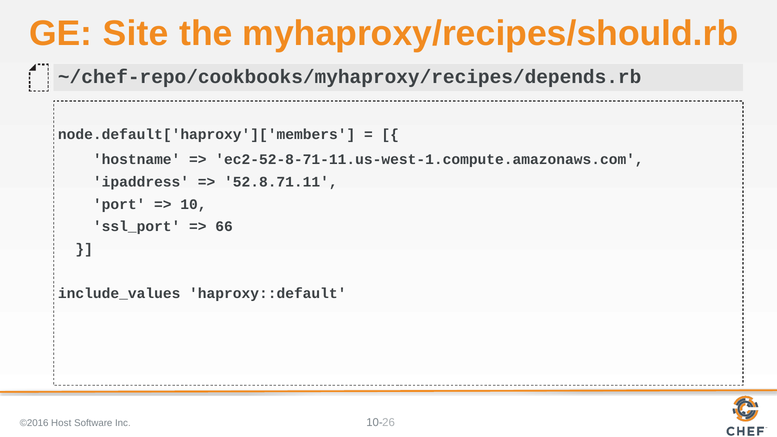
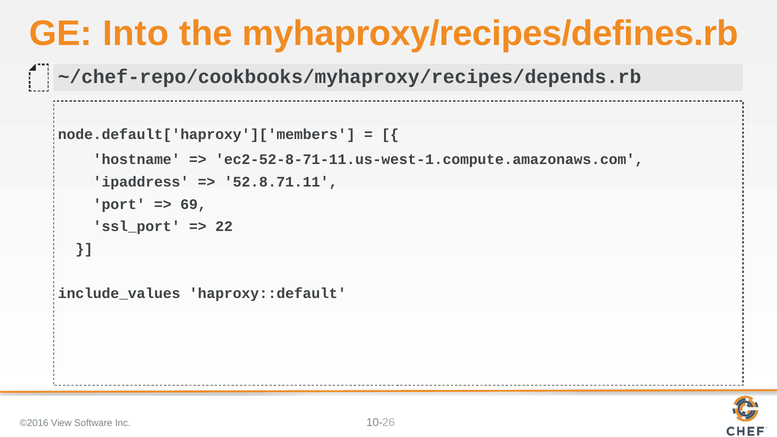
Site: Site -> Into
myhaproxy/recipes/should.rb: myhaproxy/recipes/should.rb -> myhaproxy/recipes/defines.rb
10: 10 -> 69
66: 66 -> 22
Host: Host -> View
